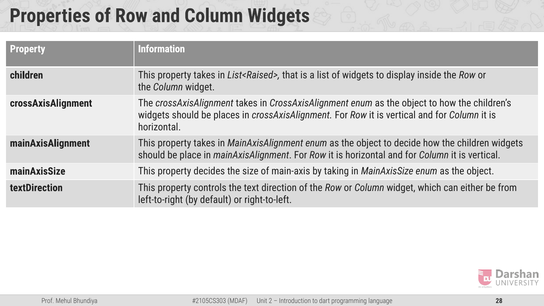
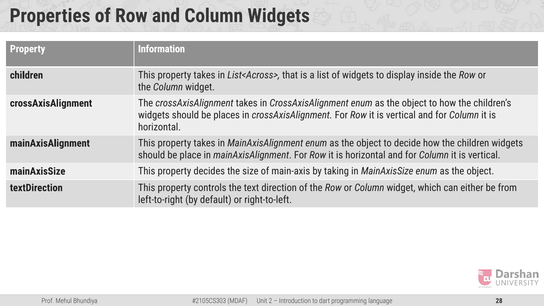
List<Raised>: List<Raised> -> List<Across>
